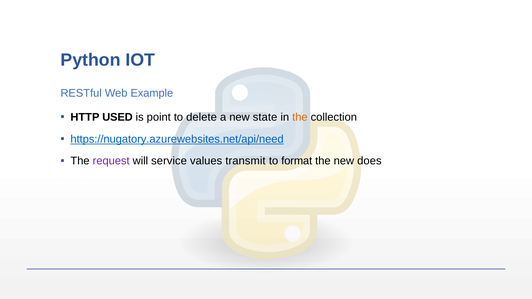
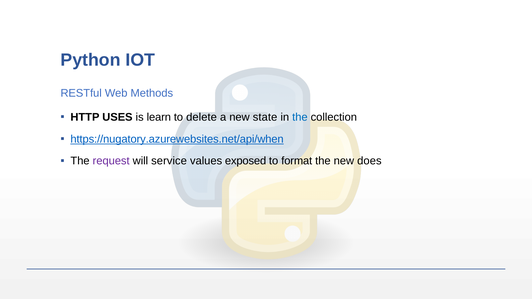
Example: Example -> Methods
USED: USED -> USES
point: point -> learn
the at (300, 117) colour: orange -> blue
https://nugatory.azurewebsites.net/api/need: https://nugatory.azurewebsites.net/api/need -> https://nugatory.azurewebsites.net/api/when
transmit: transmit -> exposed
